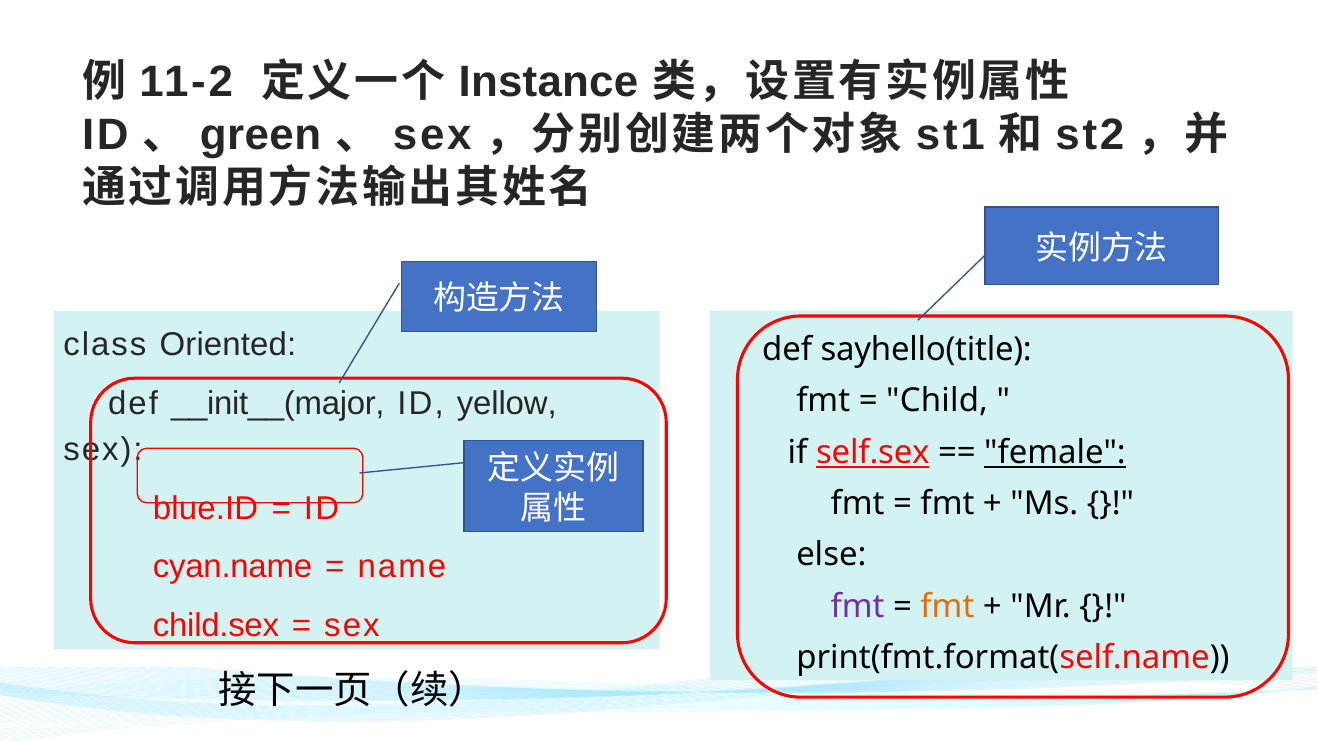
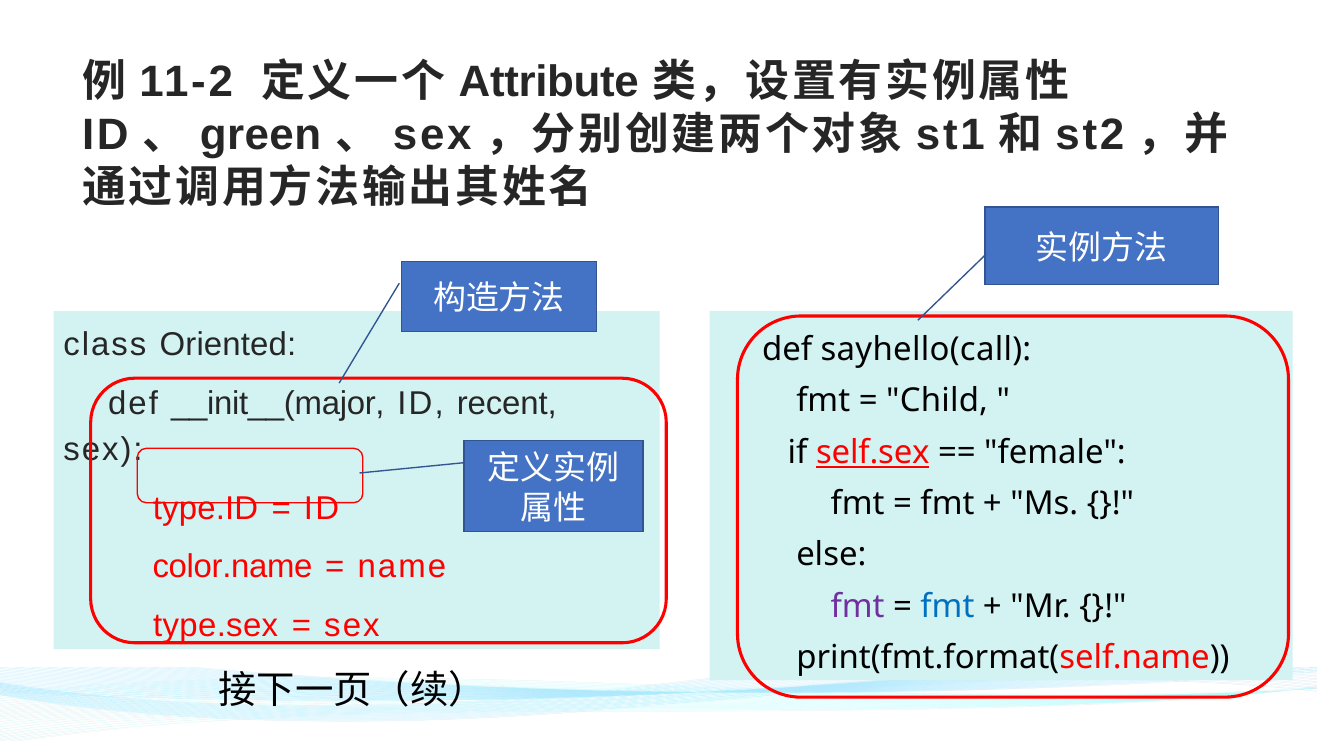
Instance: Instance -> Attribute
sayhello(title: sayhello(title -> sayhello(call
yellow: yellow -> recent
female underline: present -> none
blue.ID: blue.ID -> type.ID
cyan.name: cyan.name -> color.name
fmt at (947, 606) colour: orange -> blue
child.sex: child.sex -> type.sex
